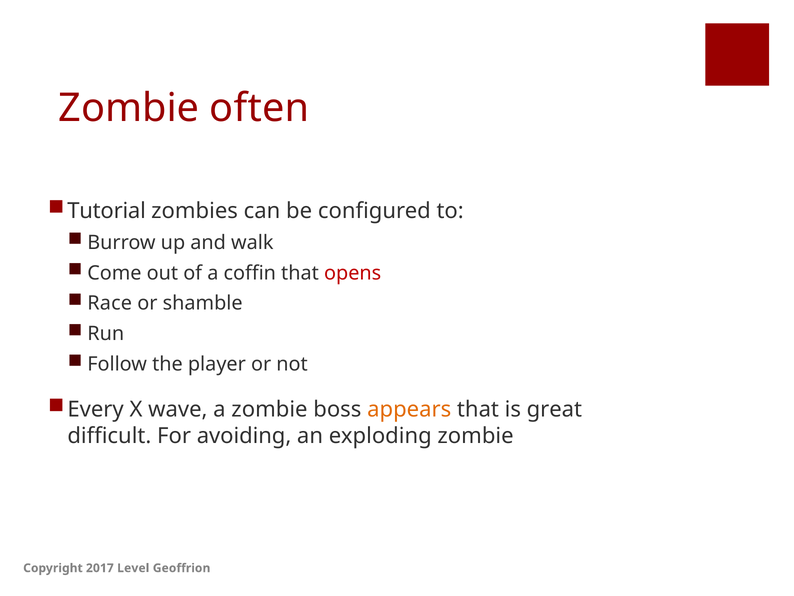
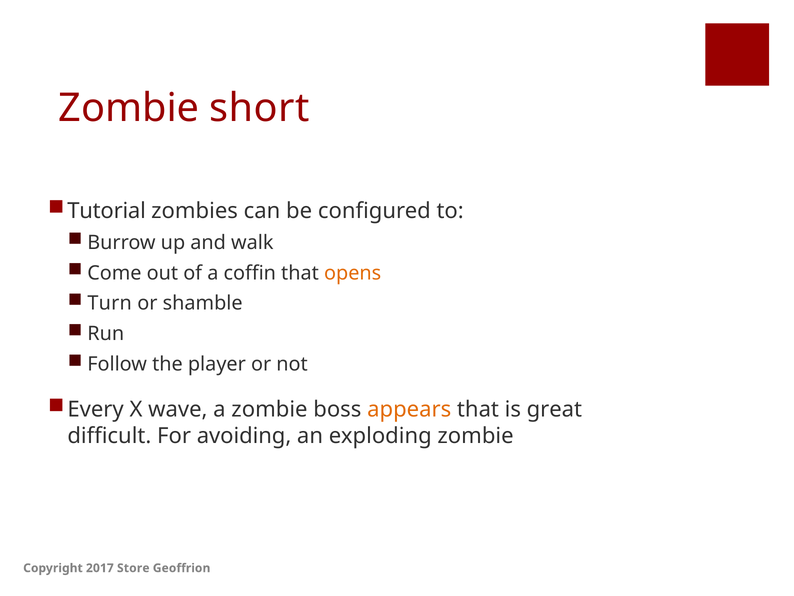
often: often -> short
opens colour: red -> orange
Race: Race -> Turn
Level: Level -> Store
